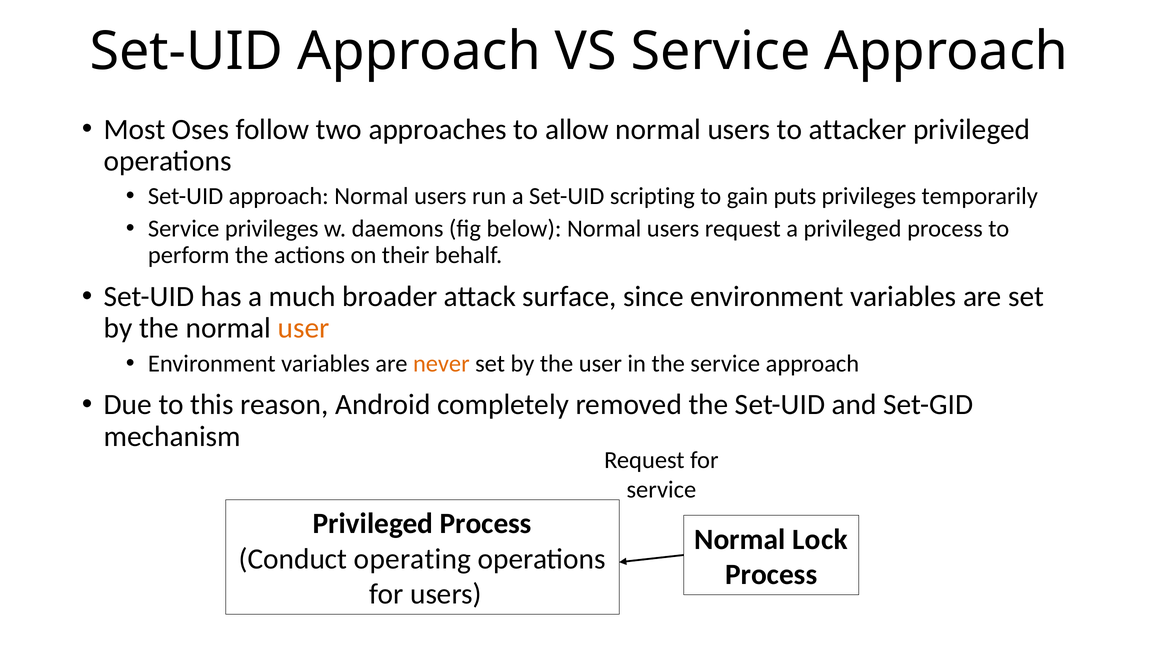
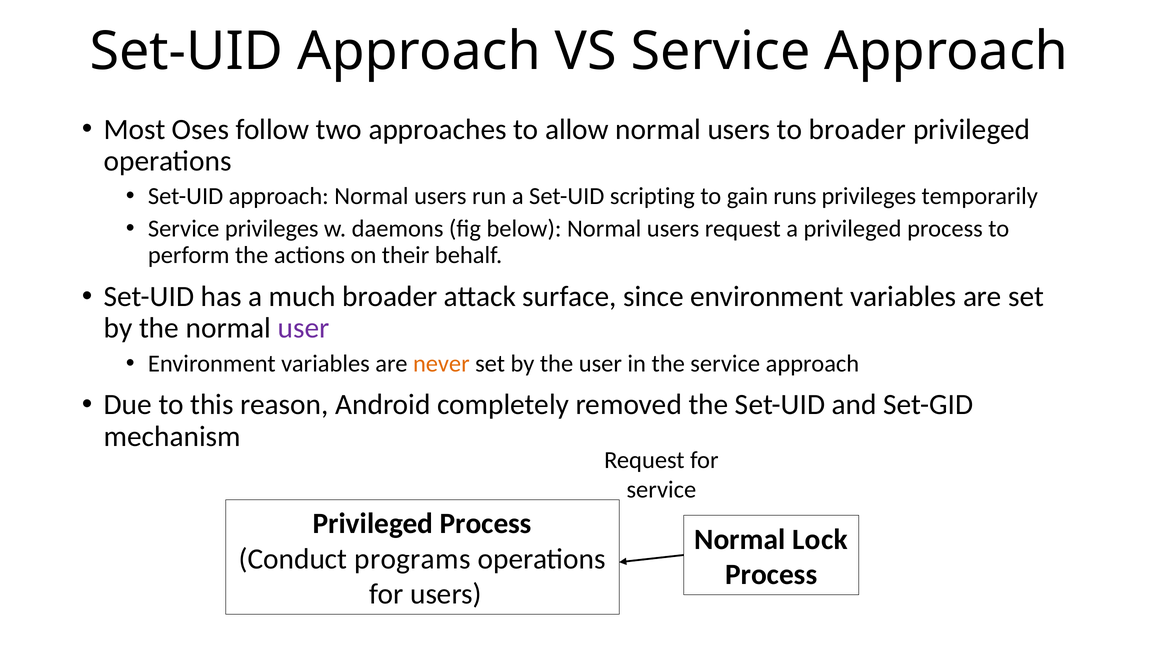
to attacker: attacker -> broader
puts: puts -> runs
user at (303, 328) colour: orange -> purple
operating: operating -> programs
